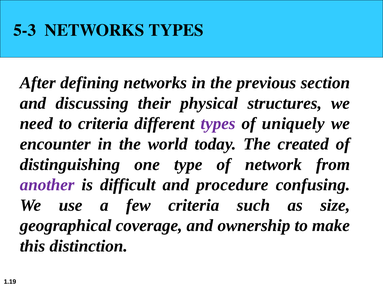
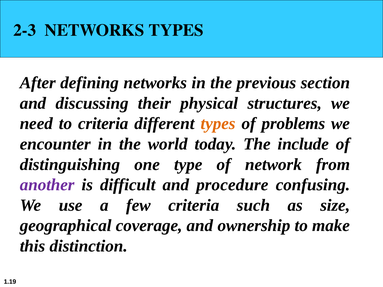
5-3: 5-3 -> 2-3
types at (218, 124) colour: purple -> orange
uniquely: uniquely -> problems
created: created -> include
